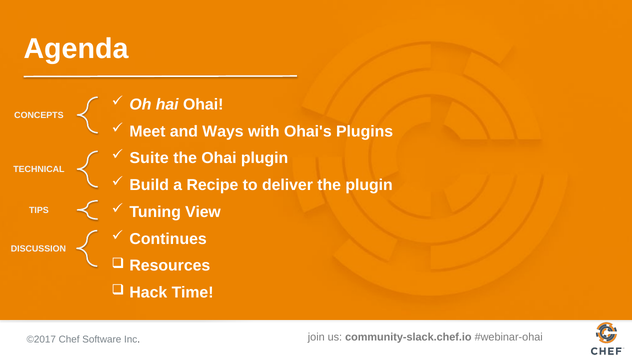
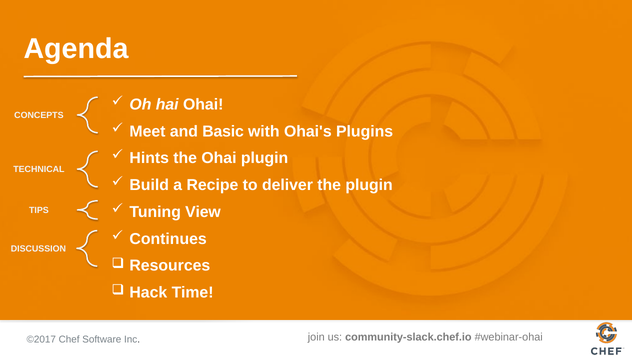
Ways: Ways -> Basic
Suite: Suite -> Hints
